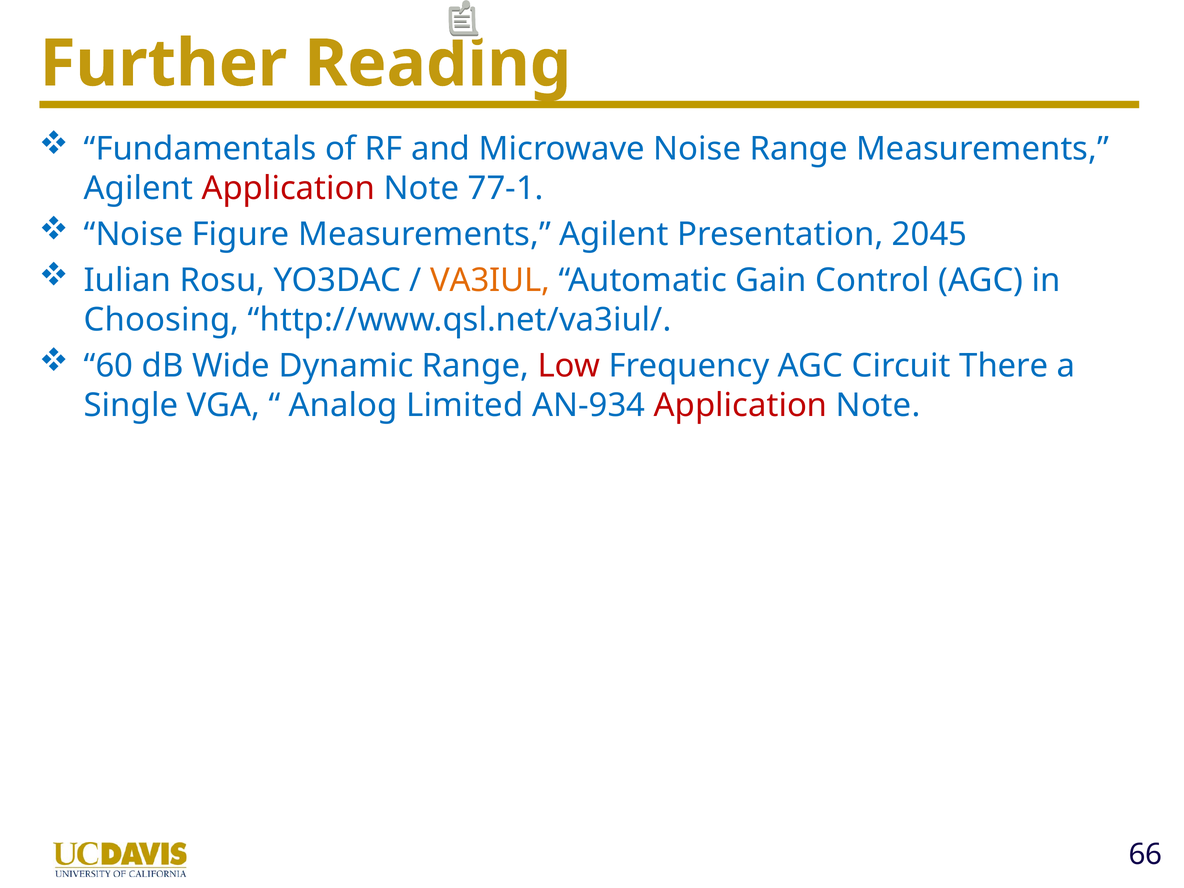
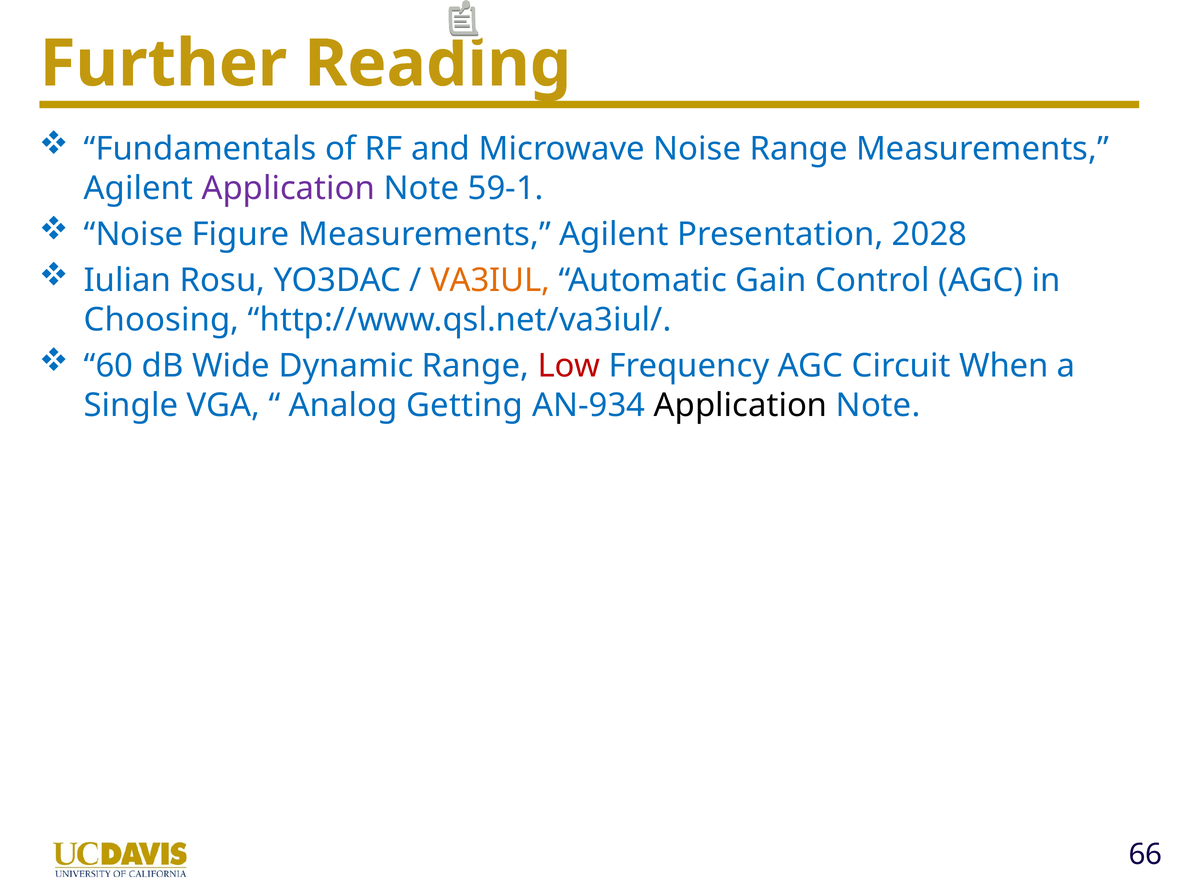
Application at (288, 188) colour: red -> purple
77-1: 77-1 -> 59-1
2045: 2045 -> 2028
There: There -> When
Limited: Limited -> Getting
Application at (741, 405) colour: red -> black
